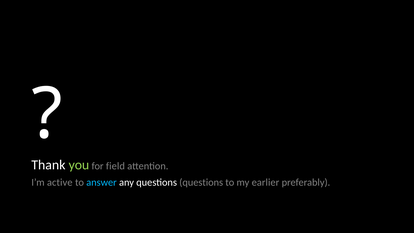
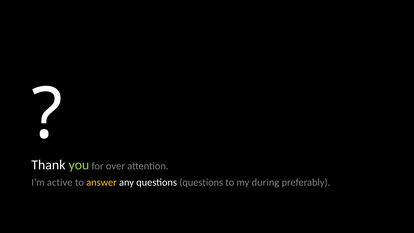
field: field -> over
answer colour: light blue -> yellow
earlier: earlier -> during
